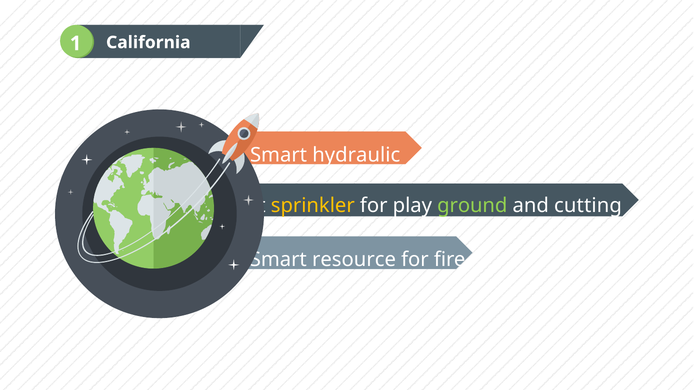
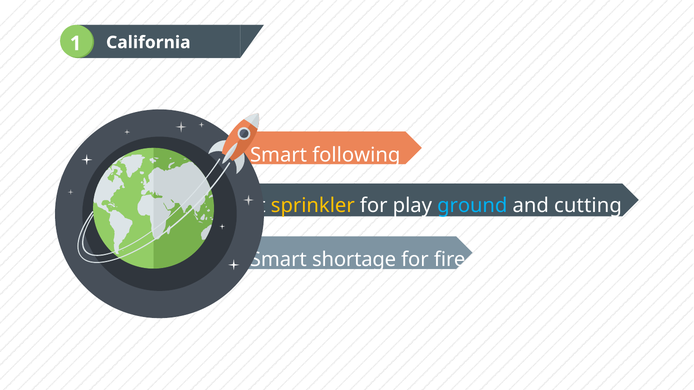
hydraulic: hydraulic -> following
ground colour: light green -> light blue
resource: resource -> shortage
